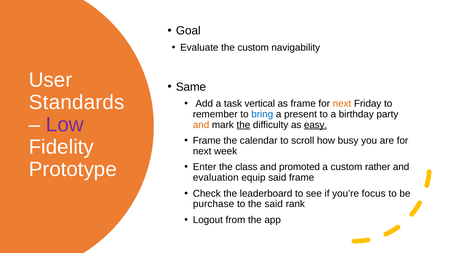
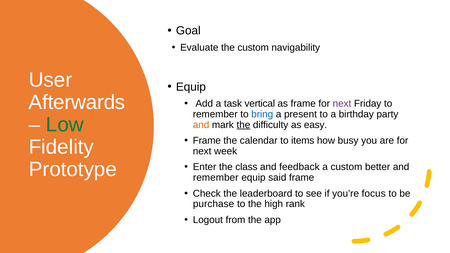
Same at (191, 87): Same -> Equip
Standards: Standards -> Afterwards
next at (342, 104) colour: orange -> purple
Low colour: purple -> green
easy underline: present -> none
scroll: scroll -> items
promoted: promoted -> feedback
rather: rather -> better
evaluation at (216, 178): evaluation -> remember
the said: said -> high
